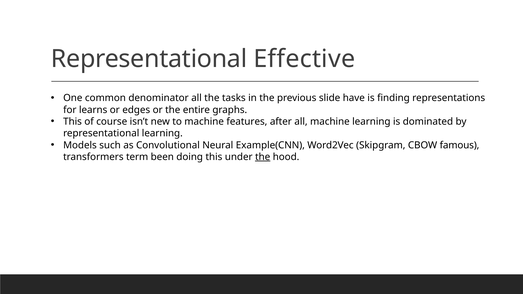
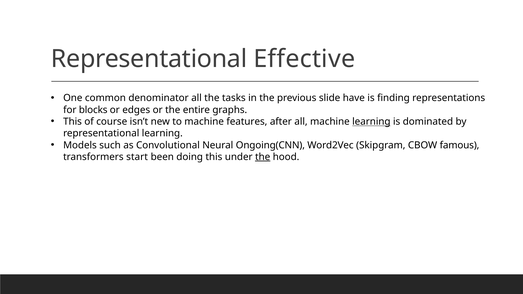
learns: learns -> blocks
learning at (371, 122) underline: none -> present
Example(CNN: Example(CNN -> Ongoing(CNN
term: term -> start
